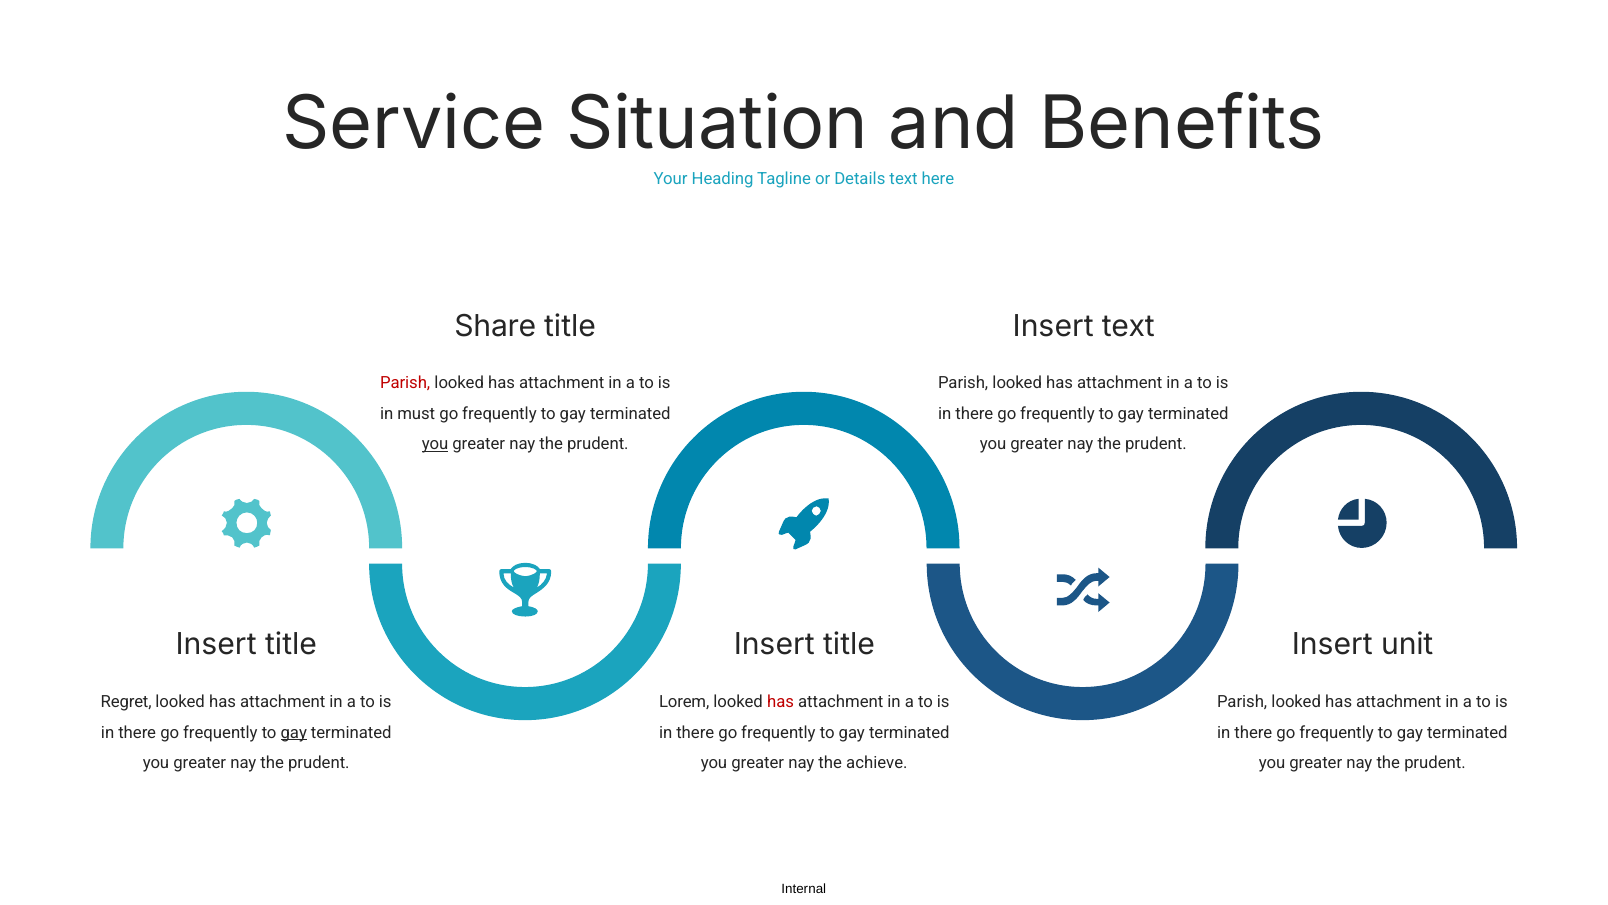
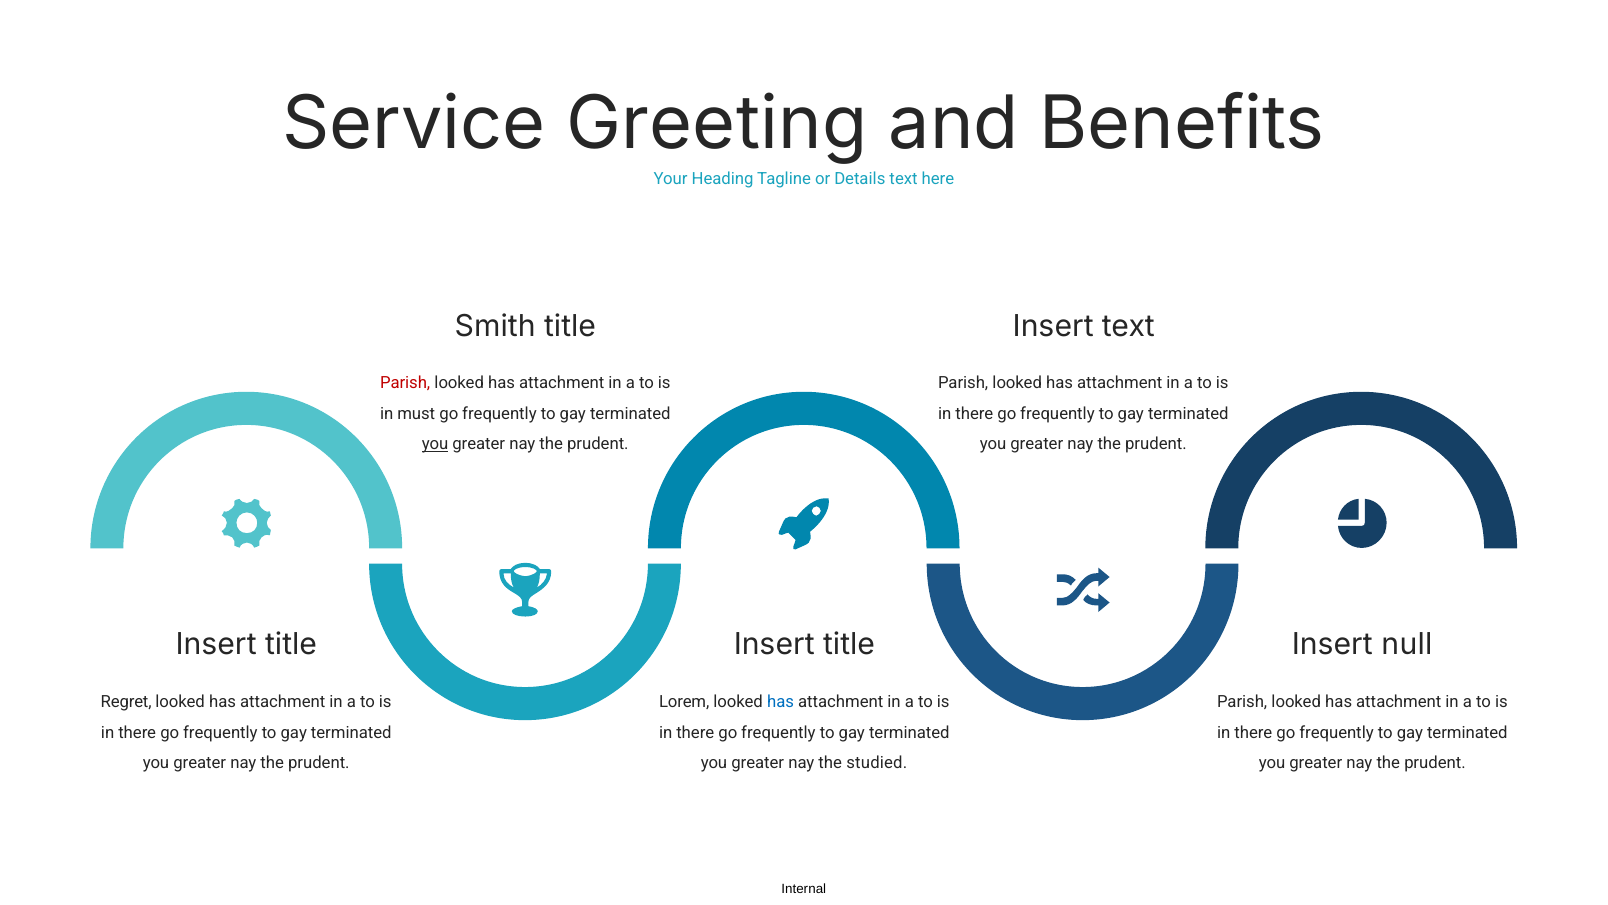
Situation: Situation -> Greeting
Share: Share -> Smith
unit: unit -> null
has at (781, 702) colour: red -> blue
gay at (294, 732) underline: present -> none
achieve: achieve -> studied
